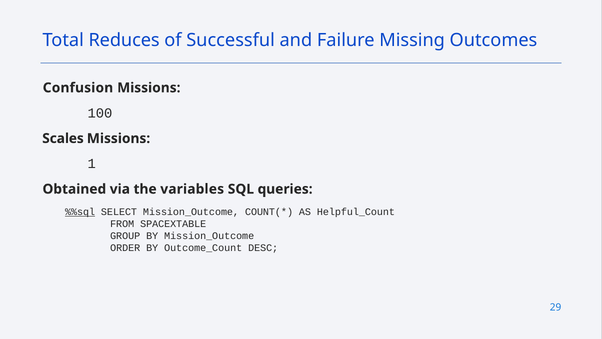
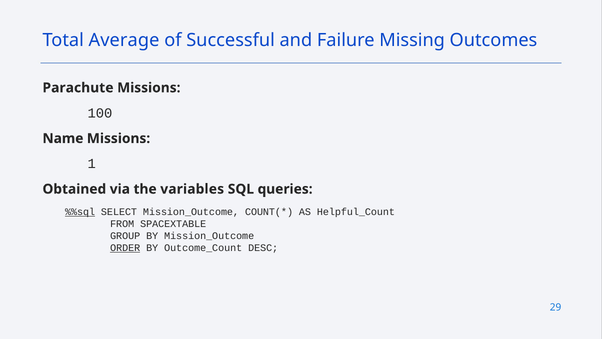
Reduces: Reduces -> Average
Confusion: Confusion -> Parachute
Scales: Scales -> Name
ORDER underline: none -> present
